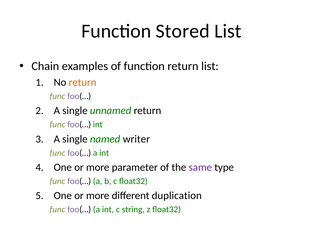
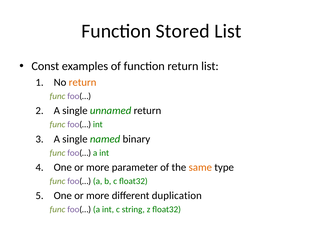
Chain: Chain -> Const
writer: writer -> binary
same colour: purple -> orange
